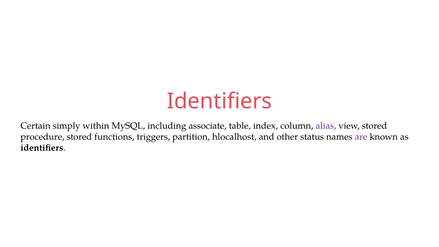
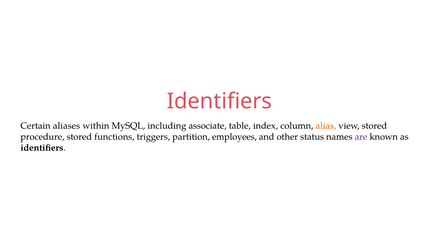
simply: simply -> aliases
alias colour: purple -> orange
hlocalhost: hlocalhost -> employees
